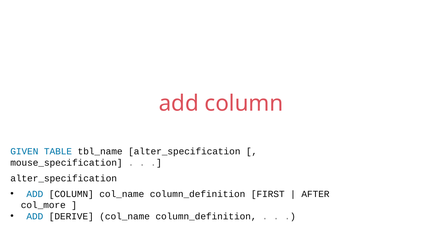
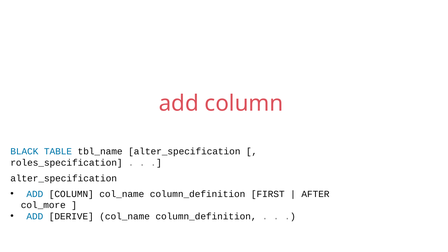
GIVEN: GIVEN -> BLACK
mouse_specification: mouse_specification -> roles_specification
